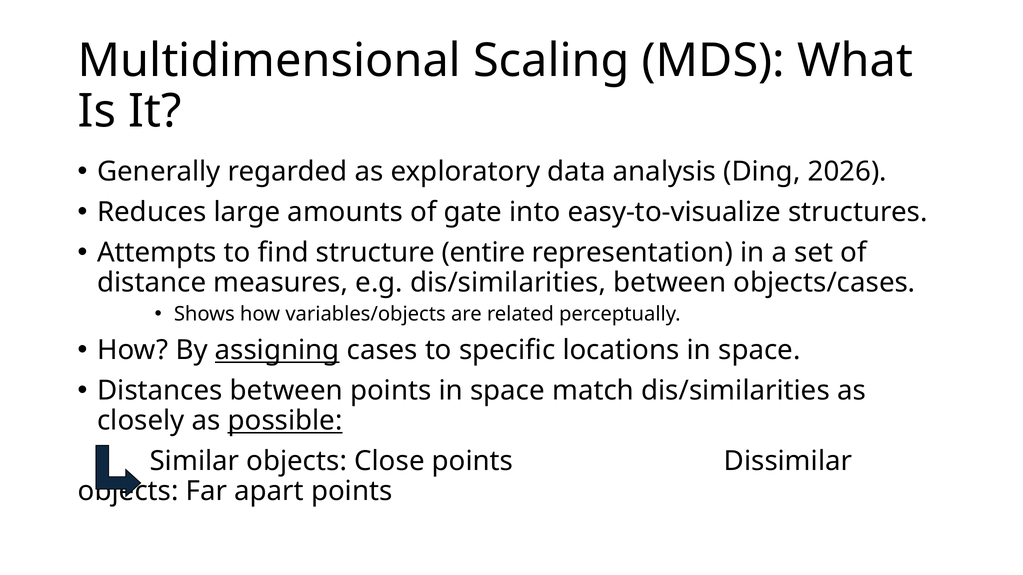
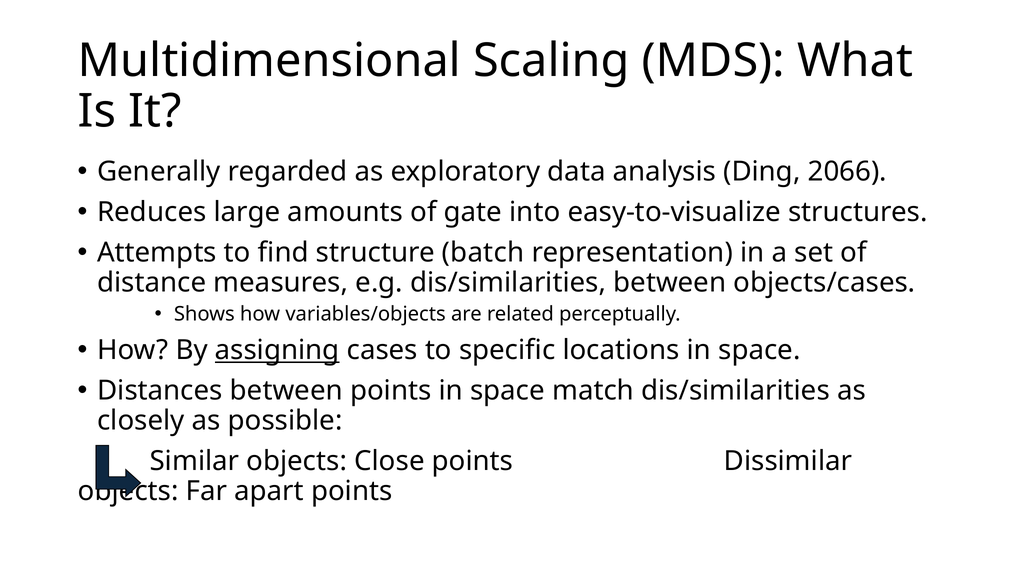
2026: 2026 -> 2066
entire: entire -> batch
possible underline: present -> none
